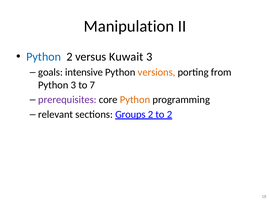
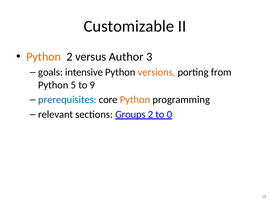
Manipulation: Manipulation -> Customizable
Python at (44, 57) colour: blue -> orange
Kuwait: Kuwait -> Author
Python 3: 3 -> 5
7: 7 -> 9
prerequisites colour: purple -> blue
to 2: 2 -> 0
